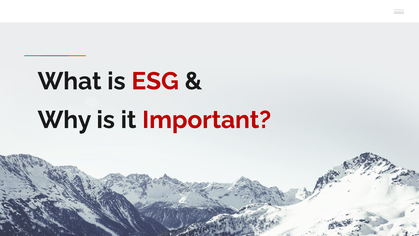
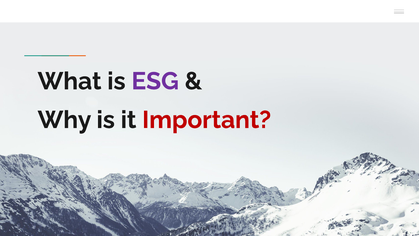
ESG colour: red -> purple
